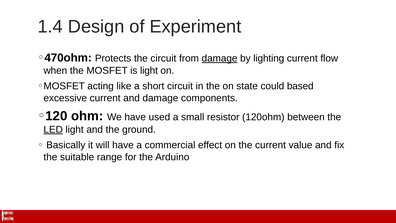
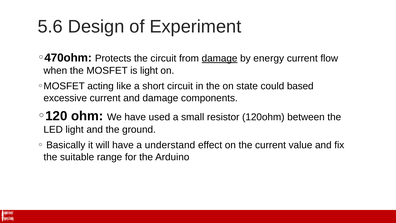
1.4: 1.4 -> 5.6
lighting: lighting -> energy
LED underline: present -> none
commercial: commercial -> understand
